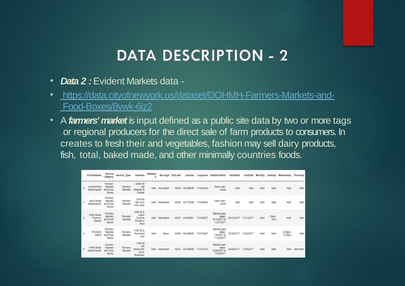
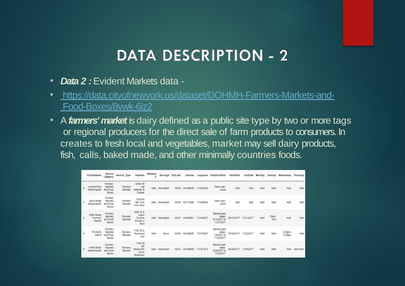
is input: input -> dairy
site data: data -> type
their: their -> local
vegetables fashion: fashion -> market
total: total -> calls
